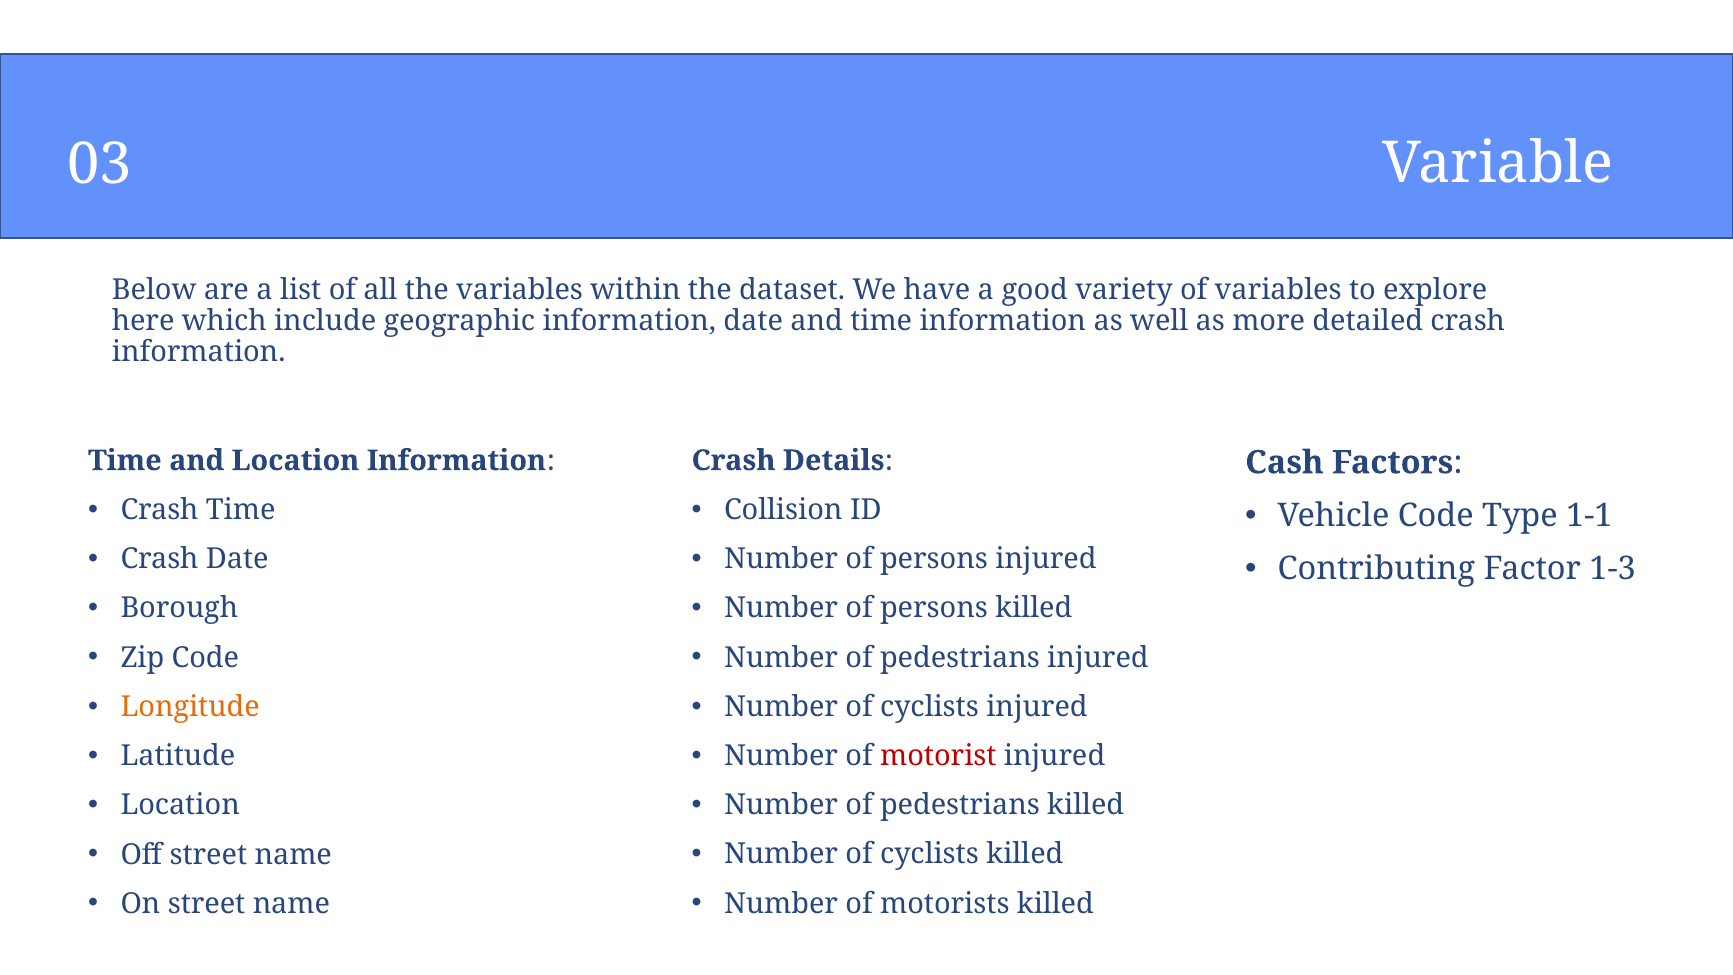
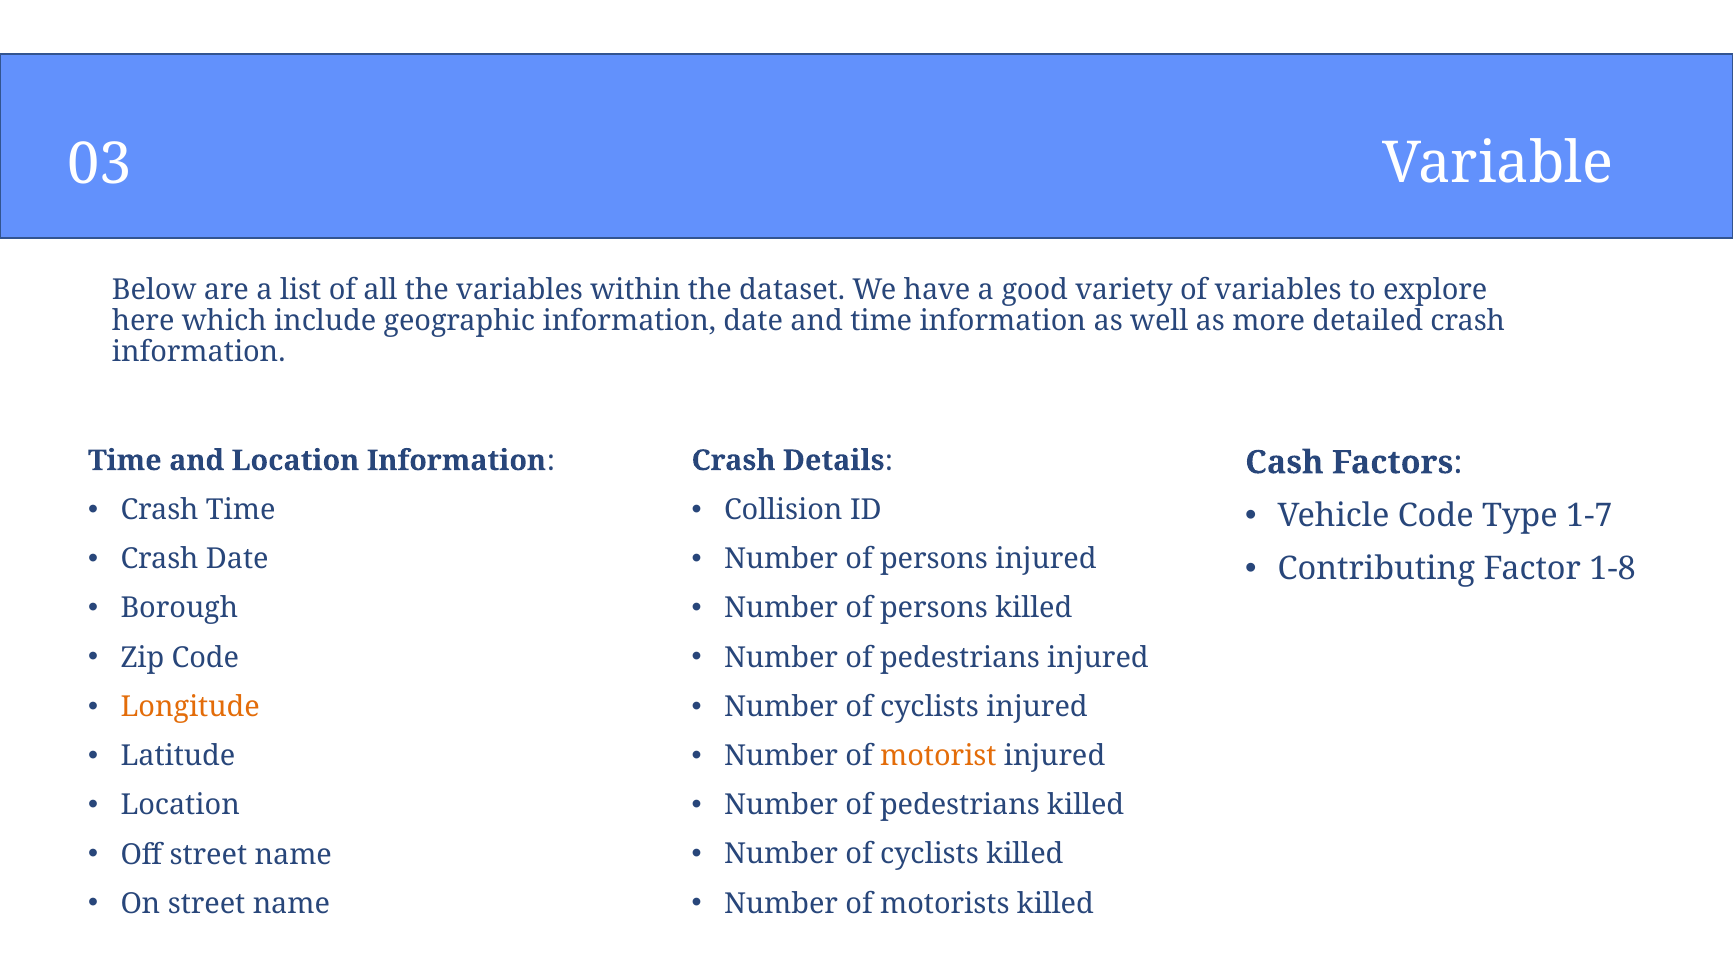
1-1: 1-1 -> 1-7
1-3: 1-3 -> 1-8
motorist colour: red -> orange
